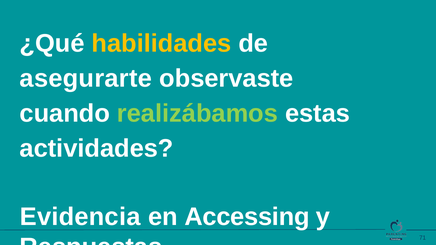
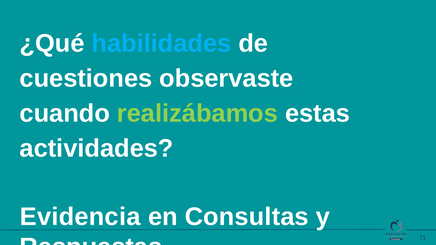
habilidades colour: yellow -> light blue
asegurarte: asegurarte -> cuestiones
Accessing: Accessing -> Consultas
